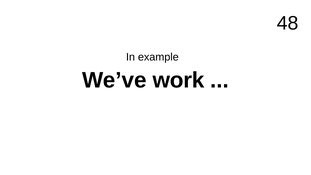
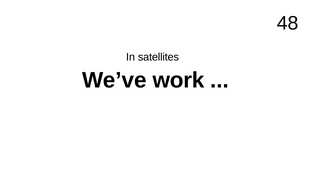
example: example -> satellites
